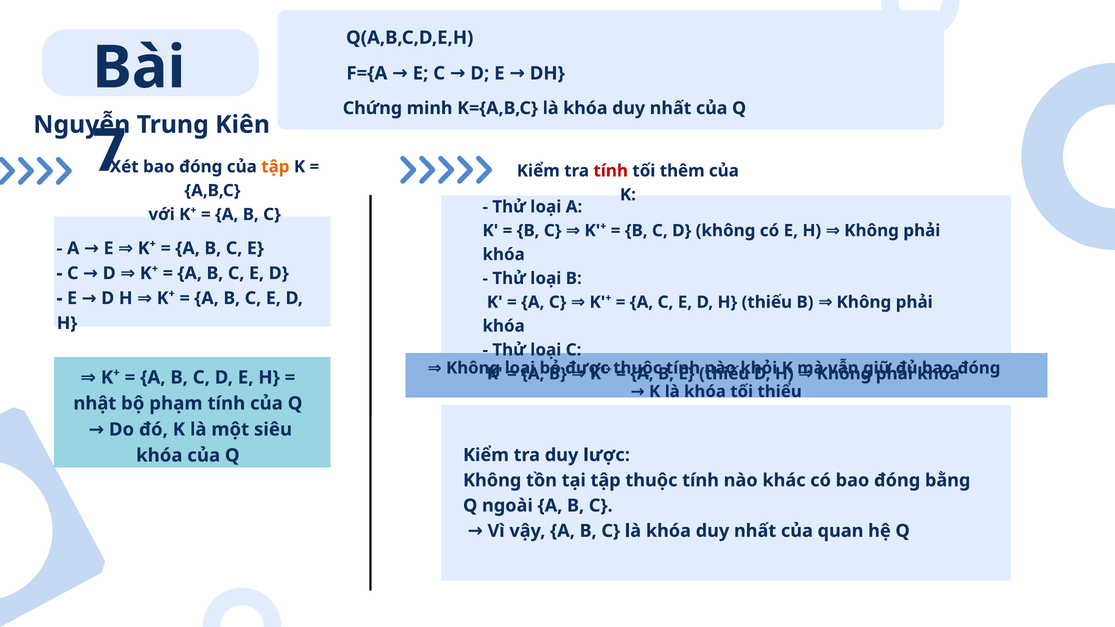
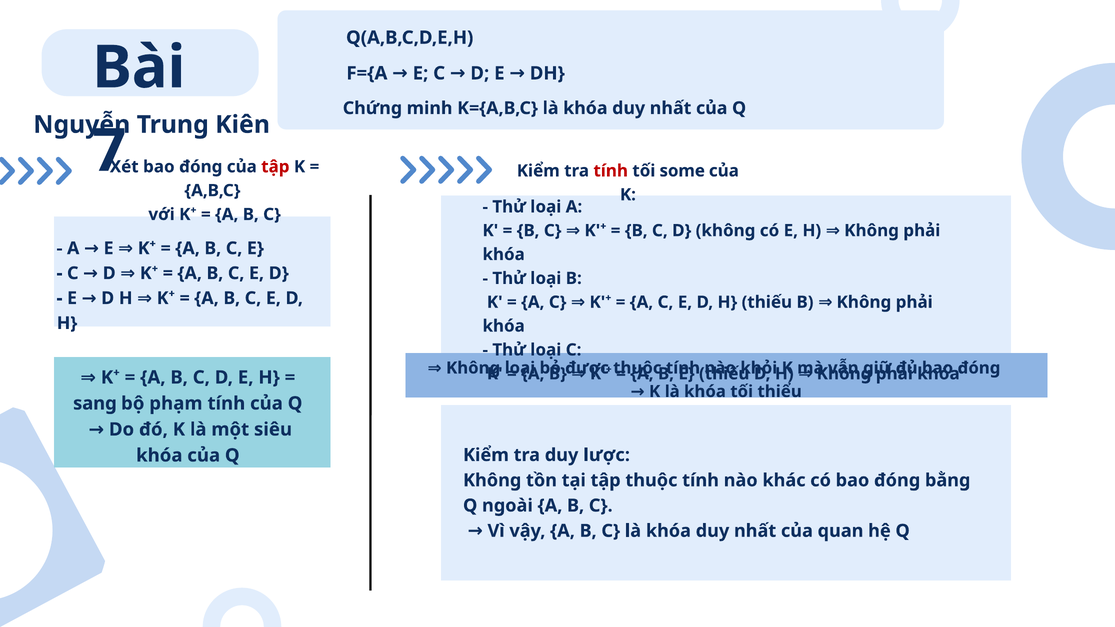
tập at (275, 167) colour: orange -> red
thêm: thêm -> some
nhật: nhật -> sang
